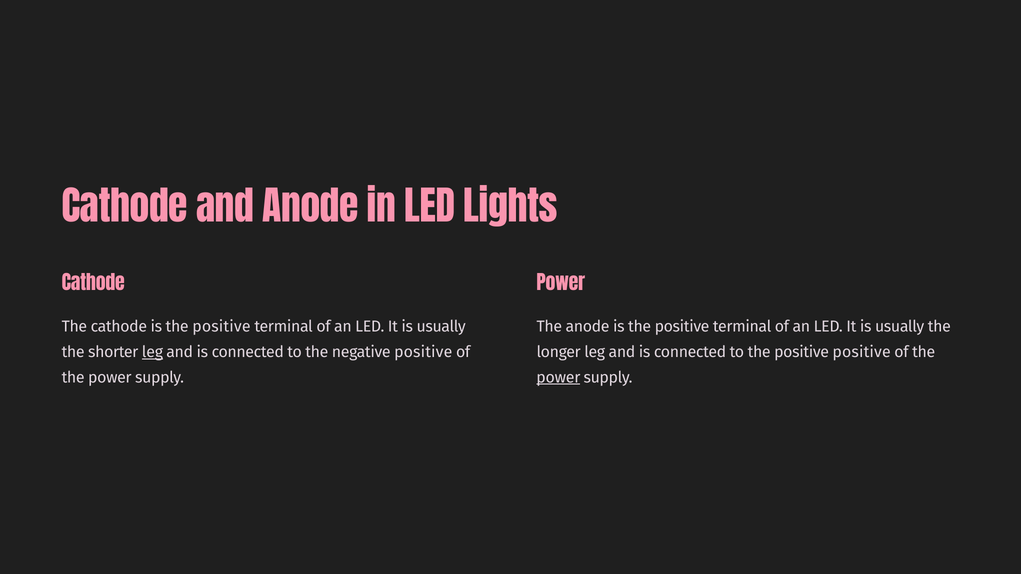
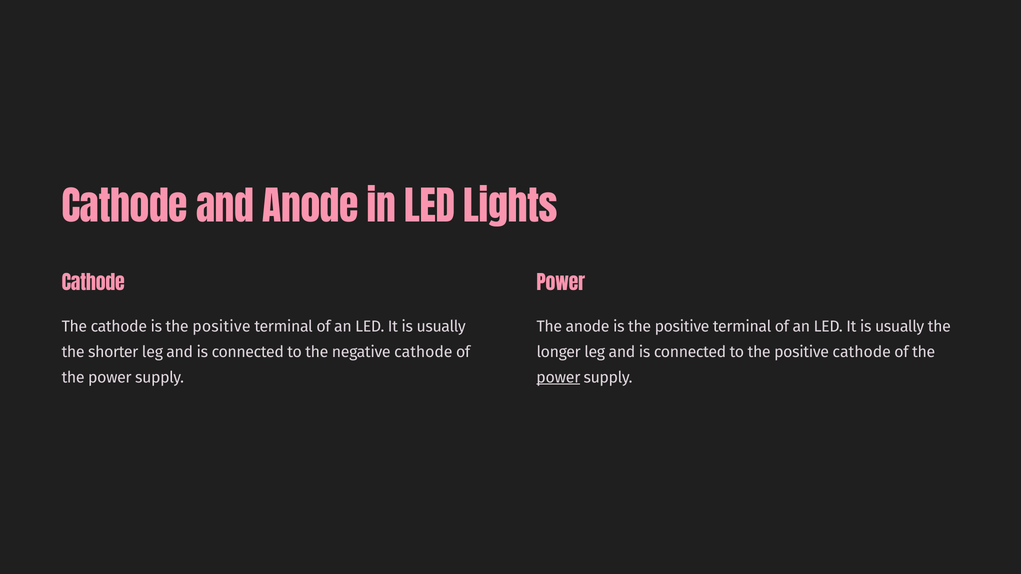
leg at (152, 352) underline: present -> none
negative positive: positive -> cathode
positive positive: positive -> cathode
